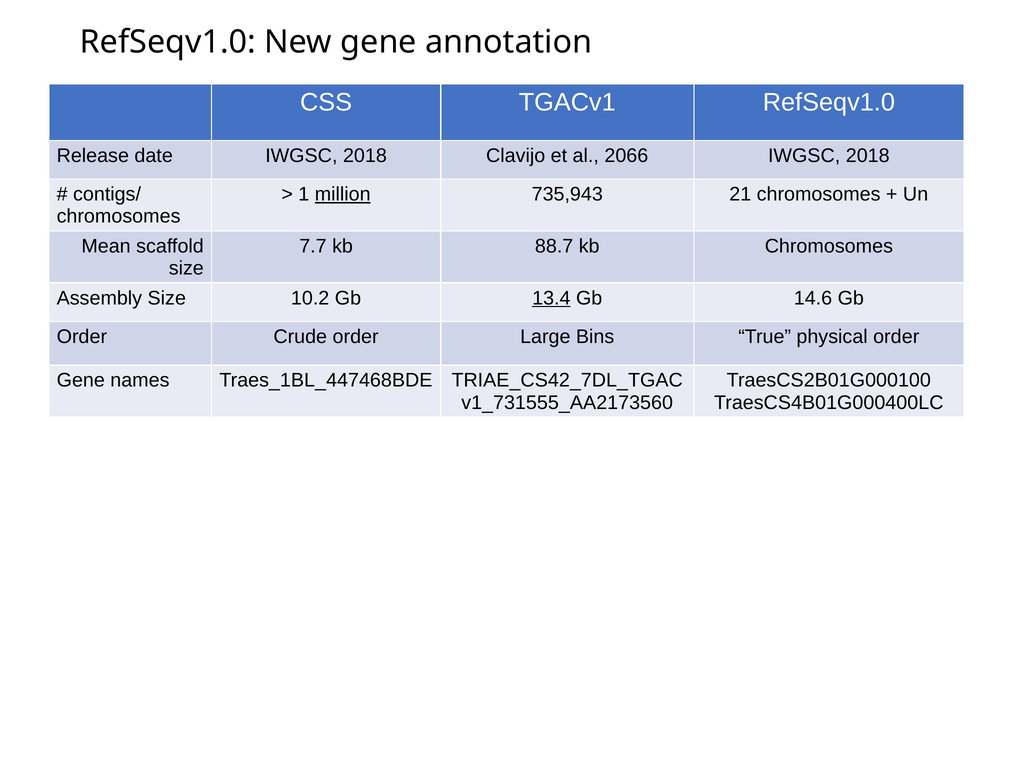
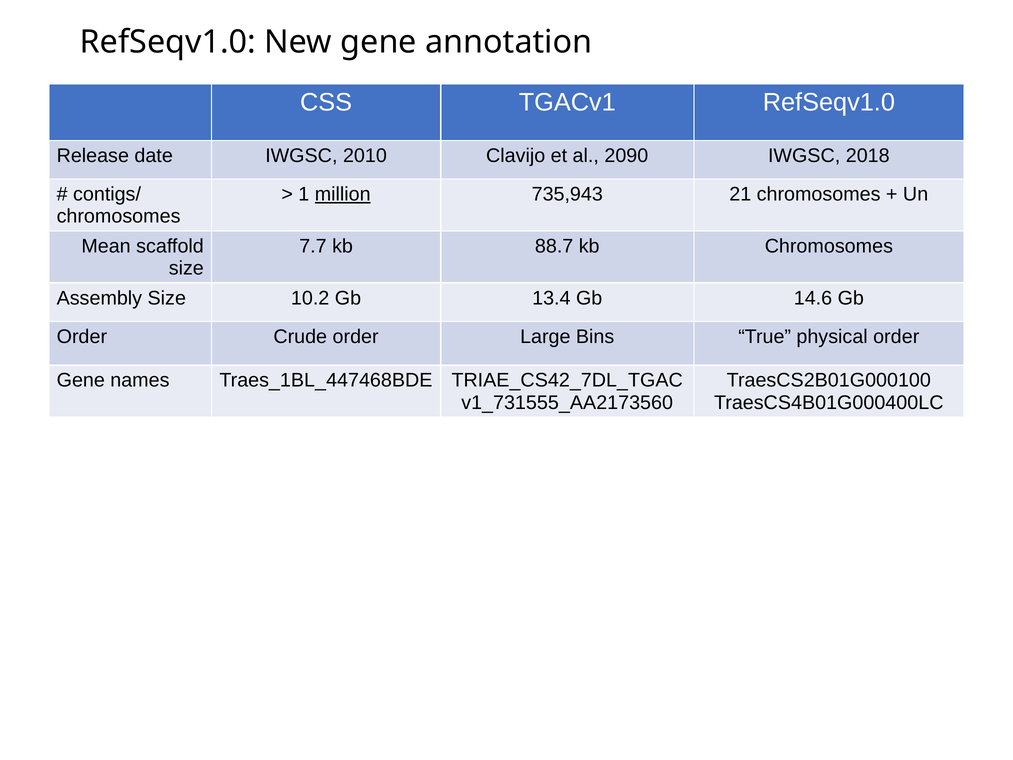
date IWGSC 2018: 2018 -> 2010
2066: 2066 -> 2090
13.4 underline: present -> none
